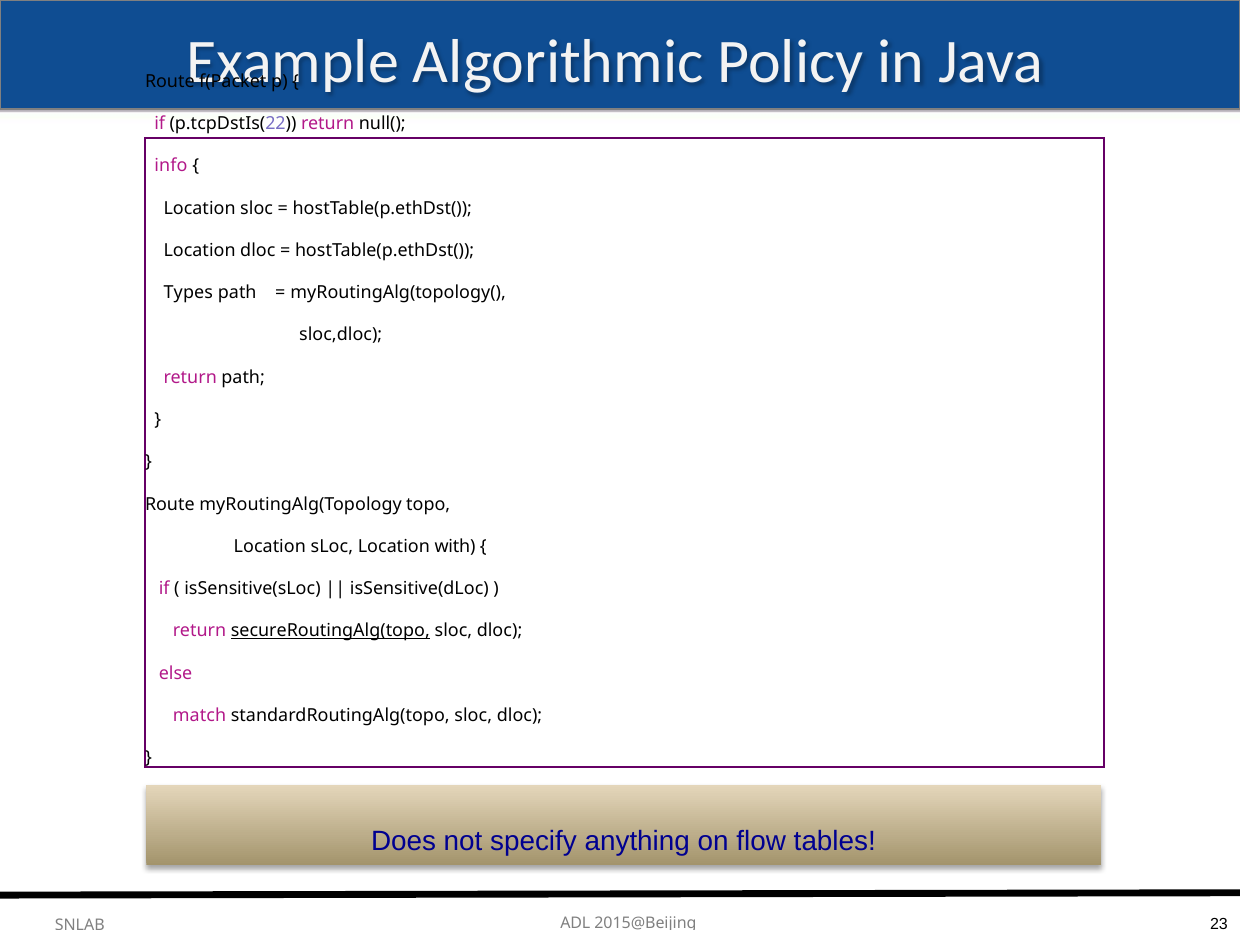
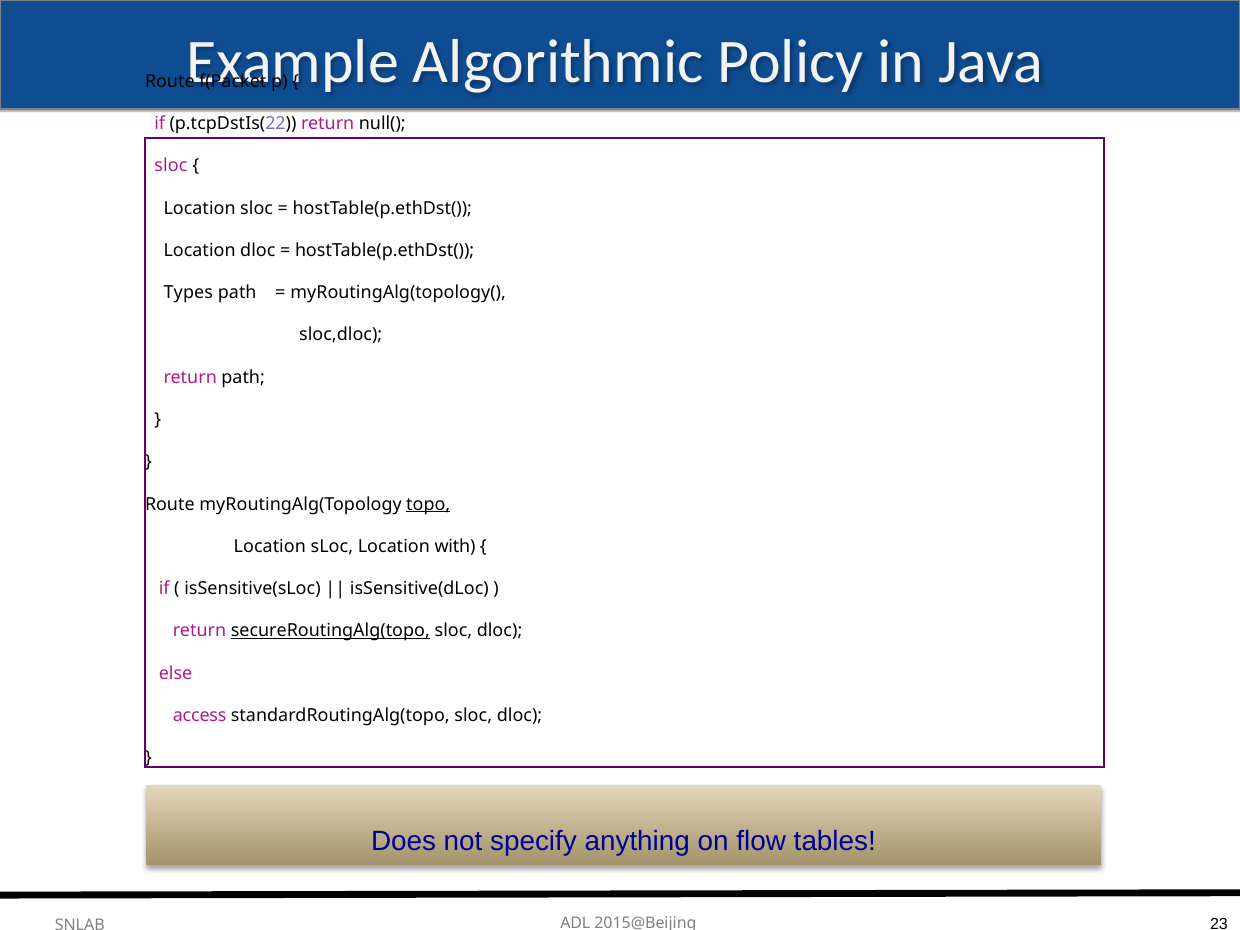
info at (171, 166): info -> sloc
topo underline: none -> present
match: match -> access
